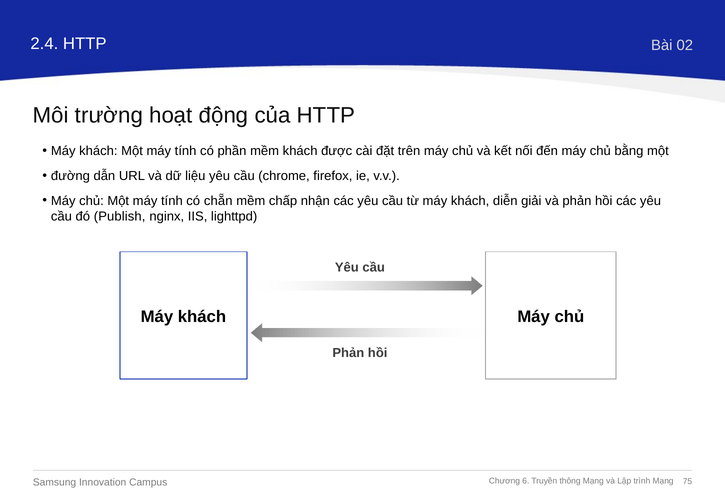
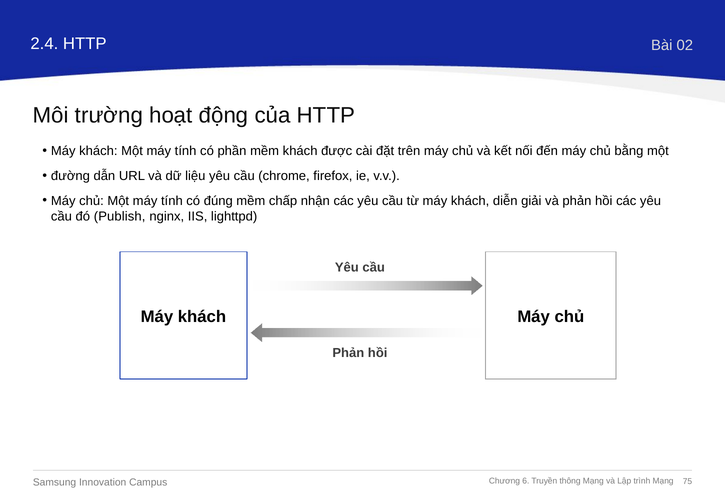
chẵn: chẵn -> đúng
